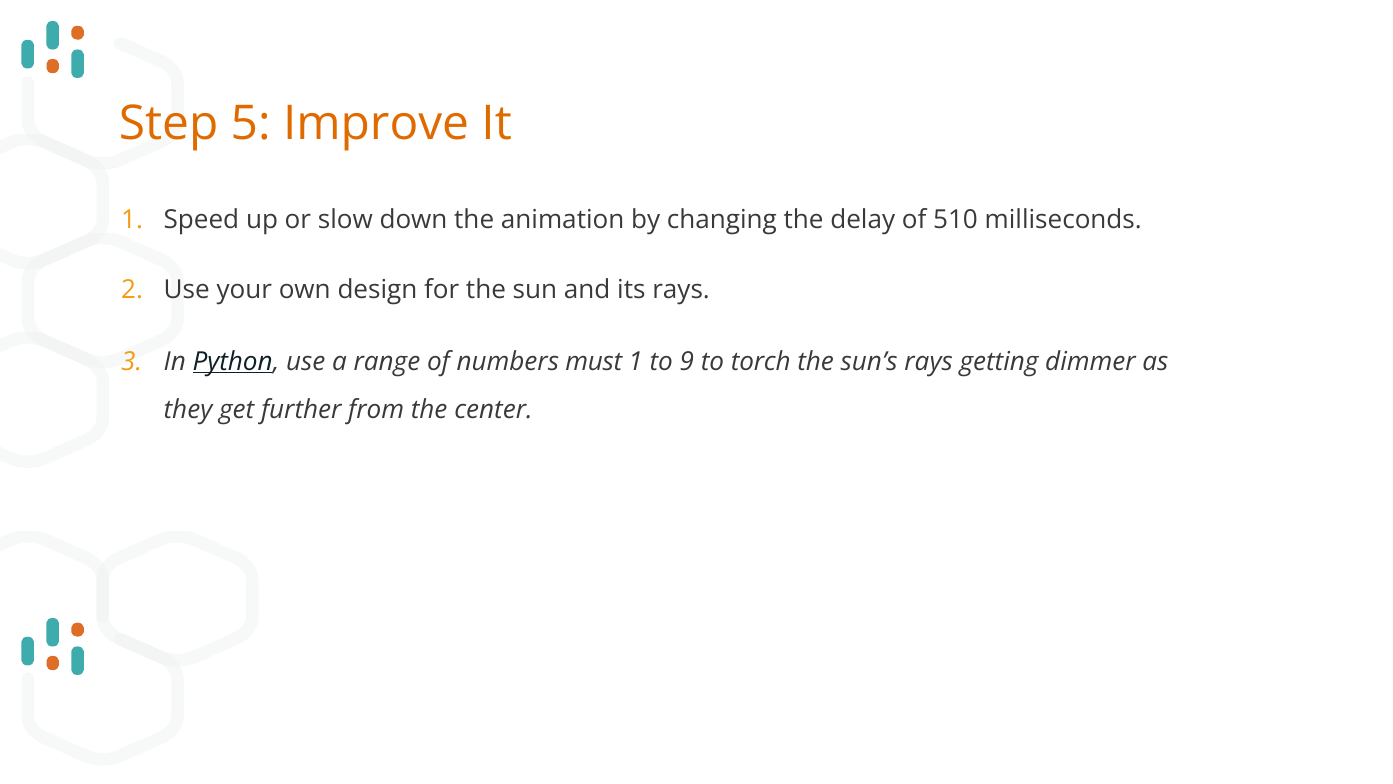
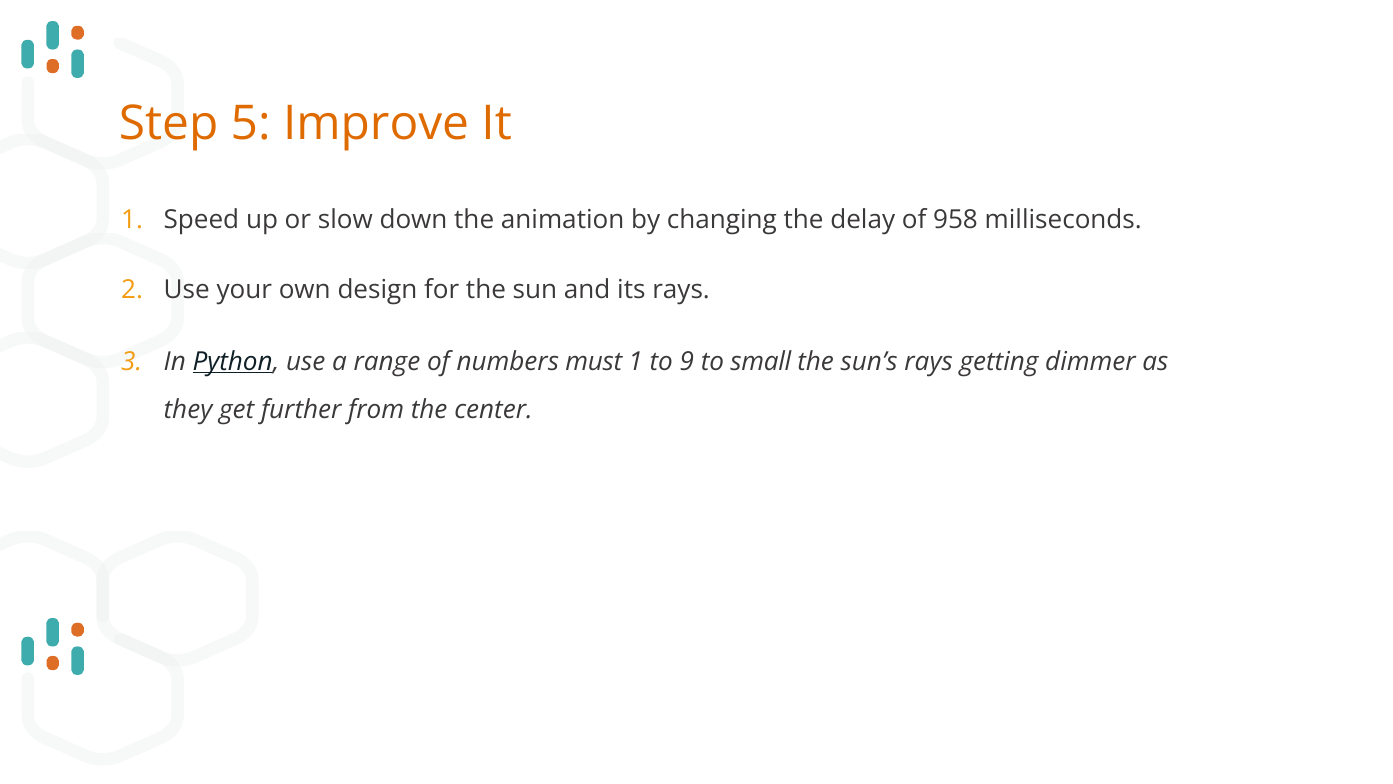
510: 510 -> 958
torch: torch -> small
